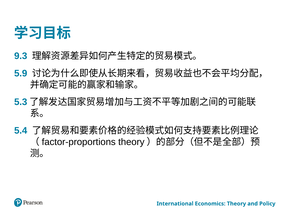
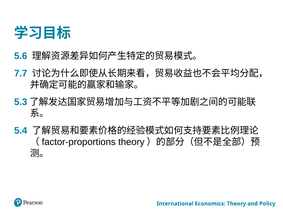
9.3: 9.3 -> 5.6
5.9: 5.9 -> 7.7
